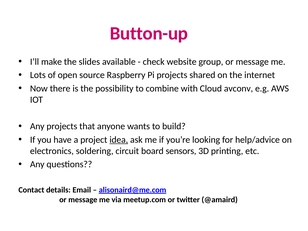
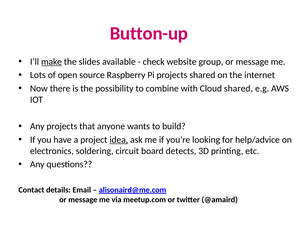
make underline: none -> present
Cloud avconv: avconv -> shared
sensors: sensors -> detects
